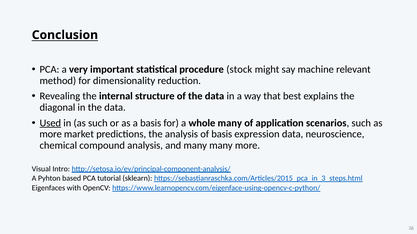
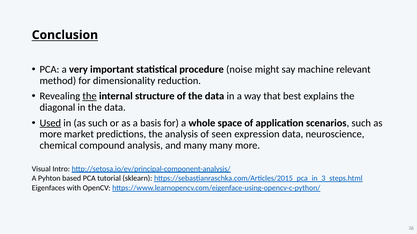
stock: stock -> noise
the at (90, 96) underline: none -> present
whole many: many -> space
of basis: basis -> seen
